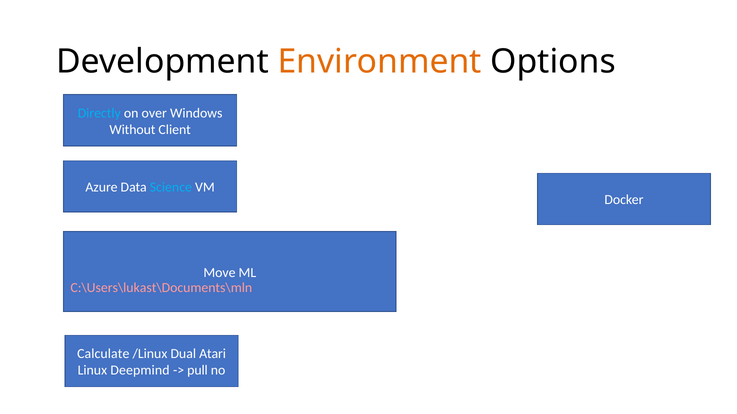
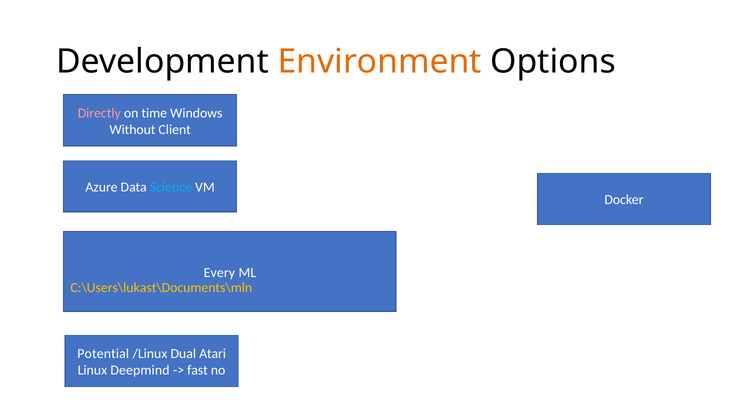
Directly colour: light blue -> pink
over: over -> time
Move: Move -> Every
C:\Users\lukast\Documents\mln colour: pink -> yellow
Calculate: Calculate -> Potential
pull: pull -> fast
